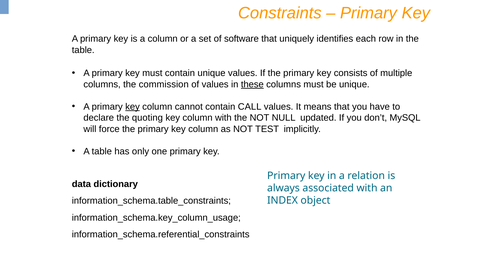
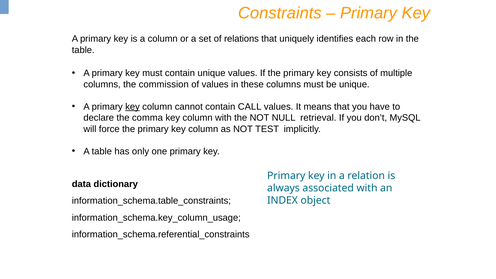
software: software -> relations
these underline: present -> none
quoting: quoting -> comma
updated: updated -> retrieval
